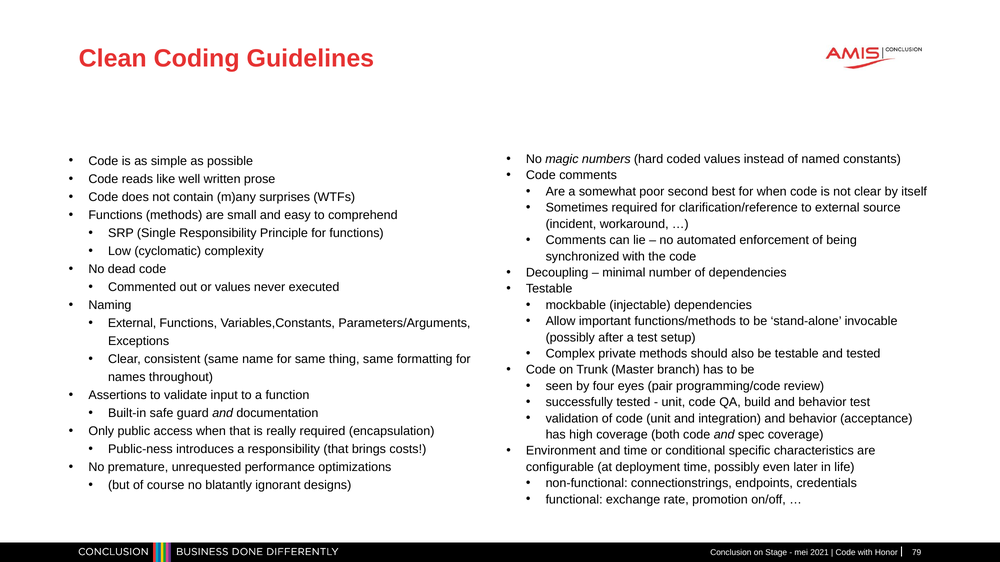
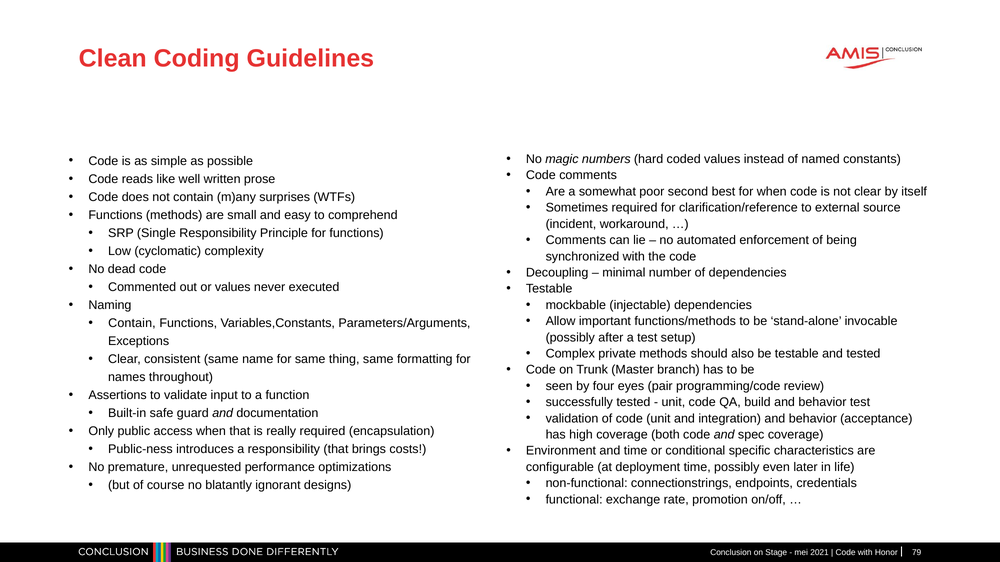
External at (132, 323): External -> Contain
